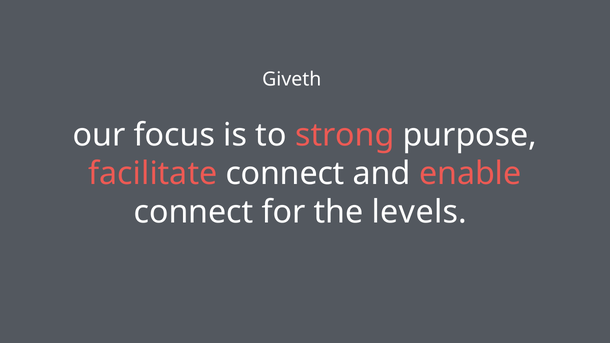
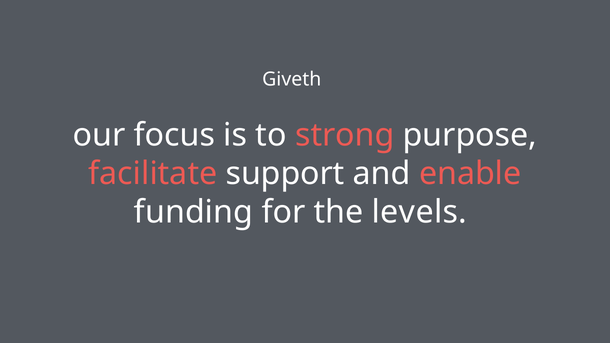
facilitate connect: connect -> support
connect at (194, 212): connect -> funding
